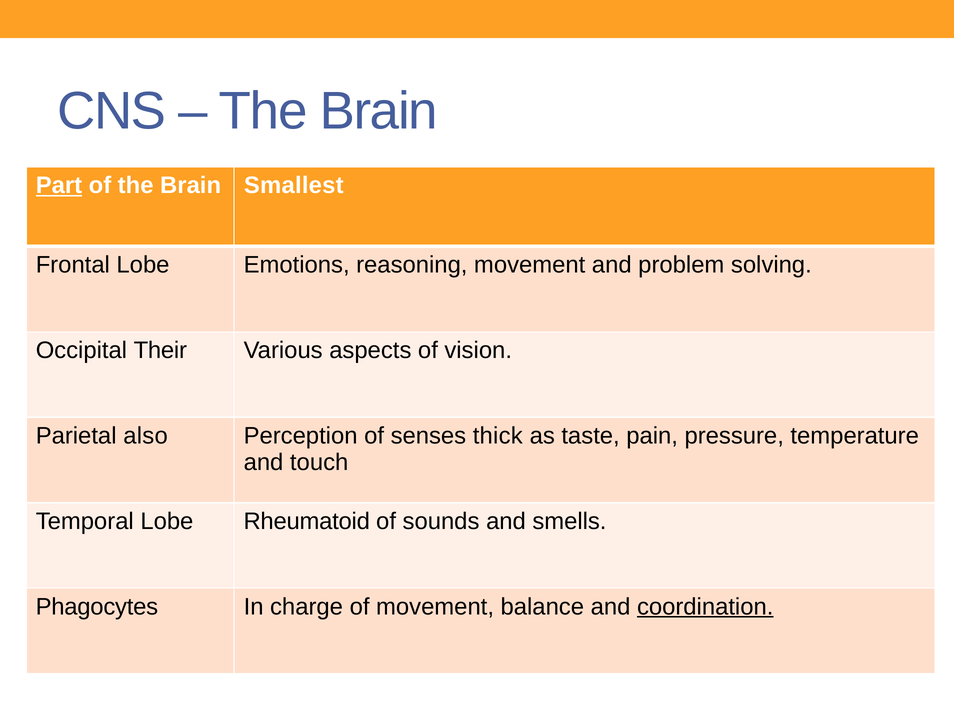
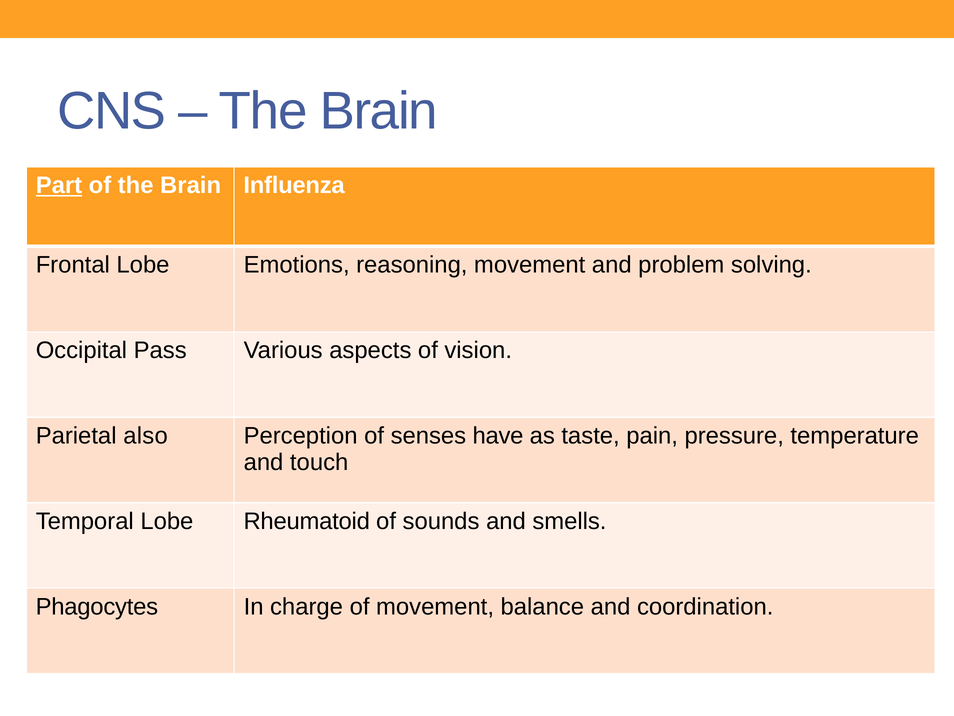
Smallest: Smallest -> Influenza
Their: Their -> Pass
thick: thick -> have
coordination underline: present -> none
